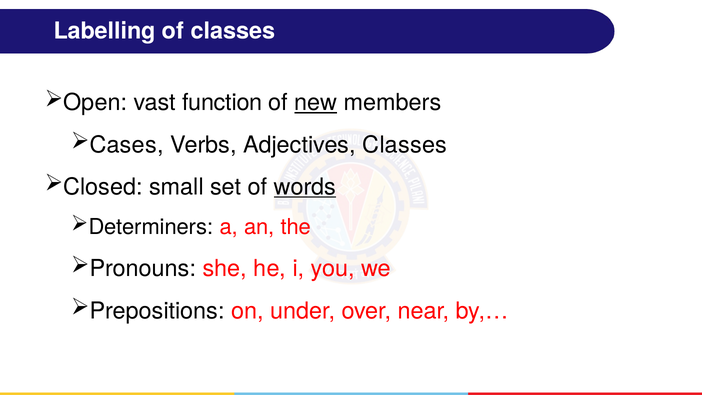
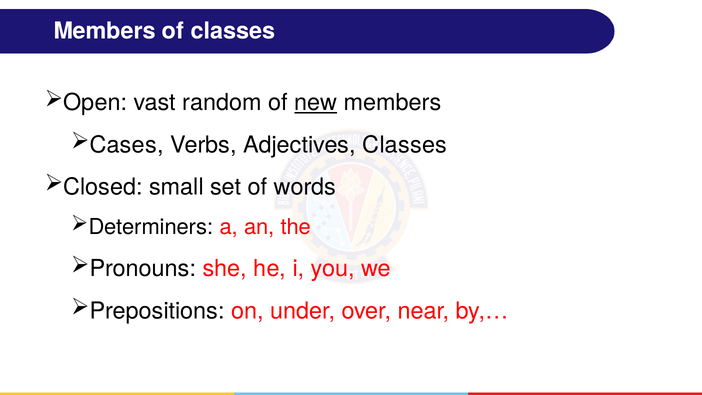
Labelling at (105, 31): Labelling -> Members
function: function -> random
words underline: present -> none
